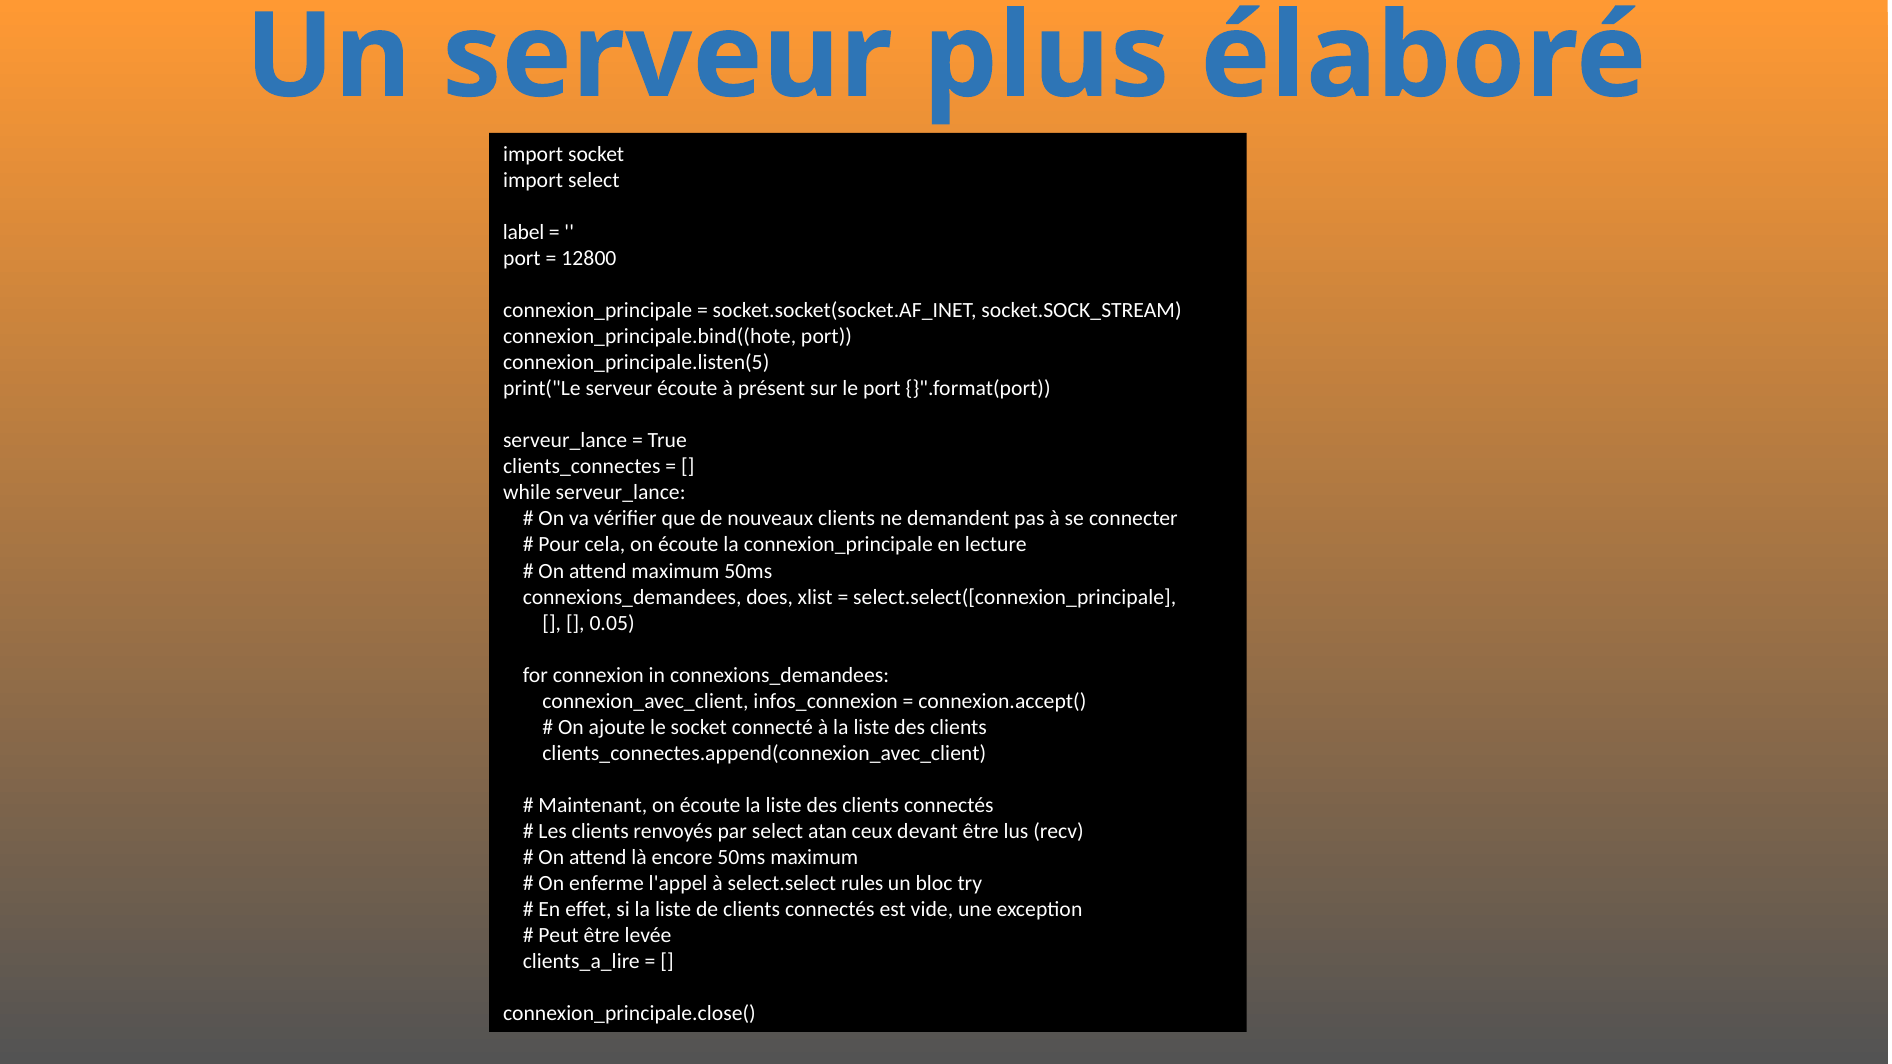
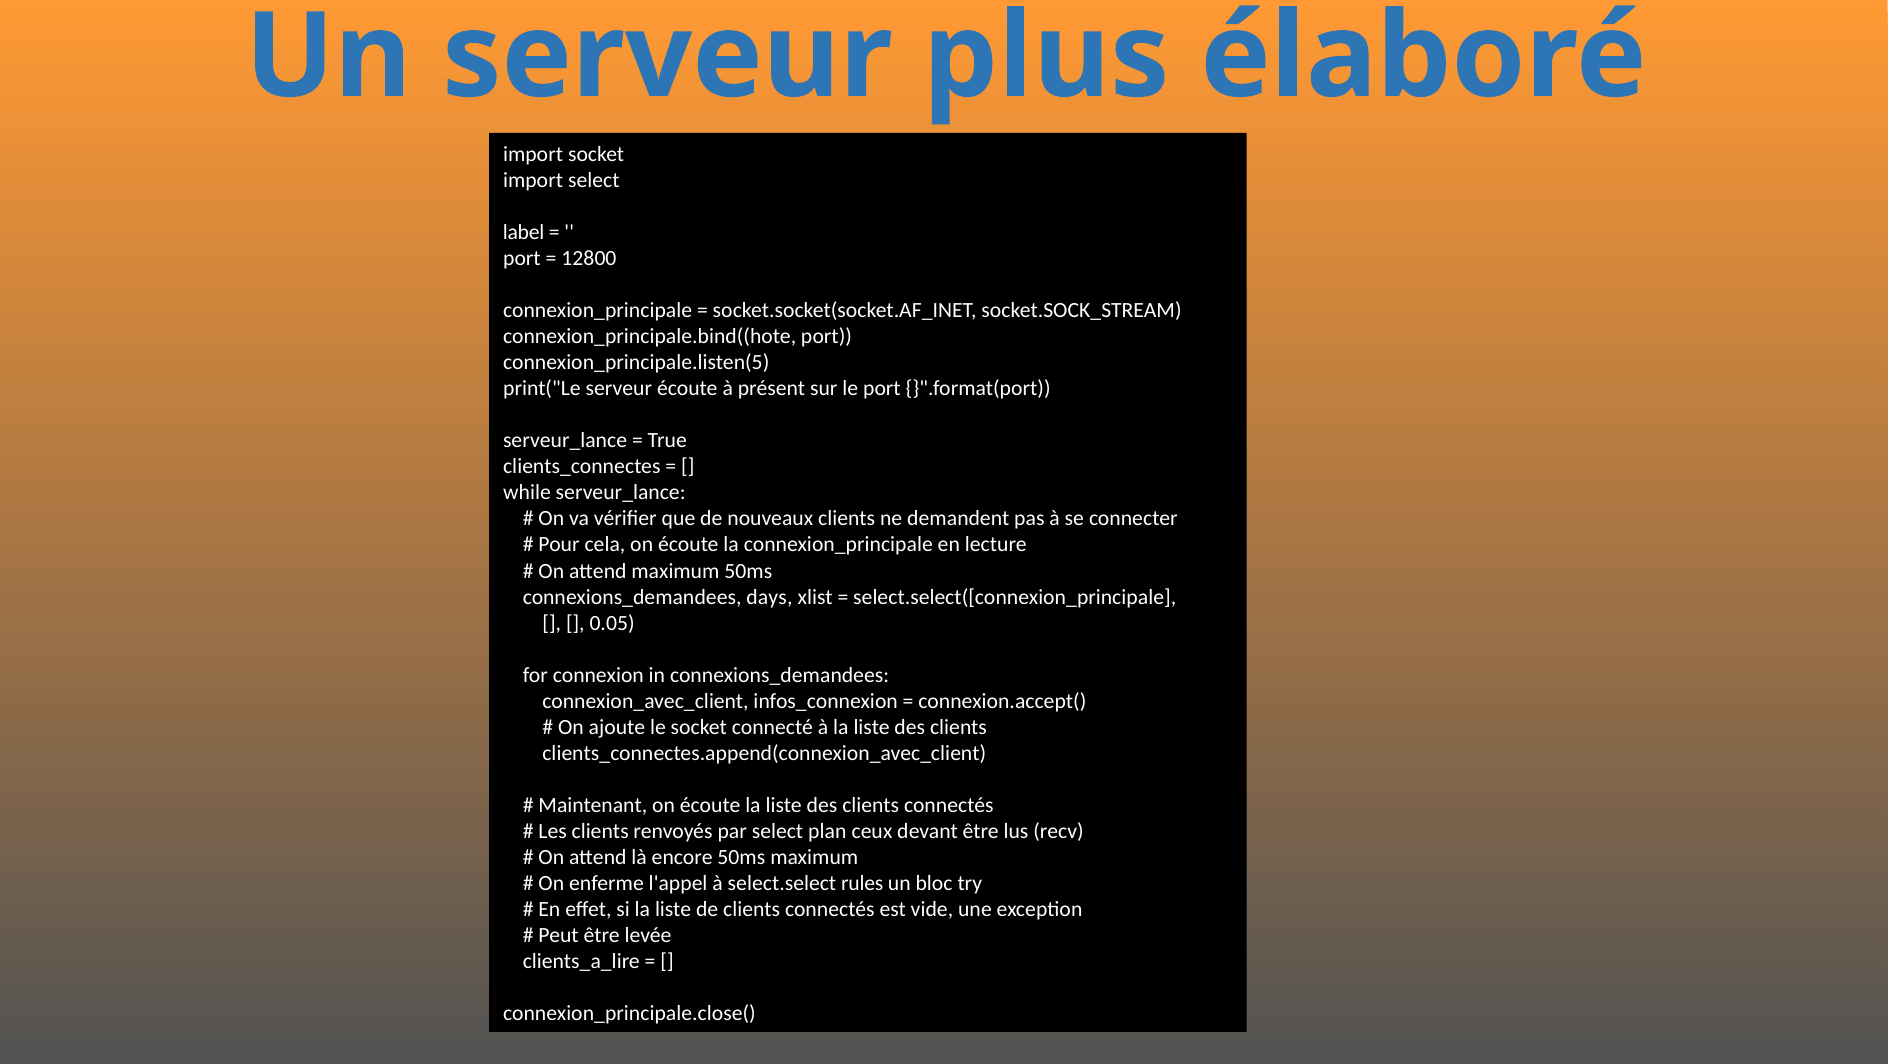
does: does -> days
atan: atan -> plan
